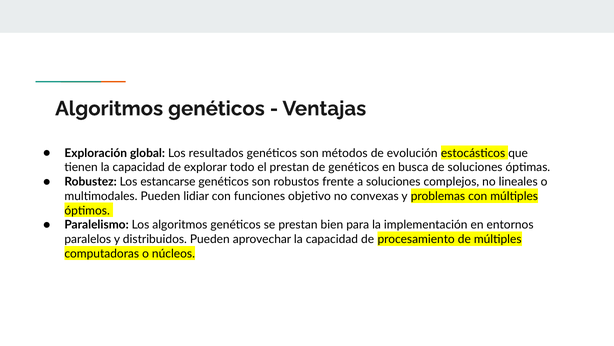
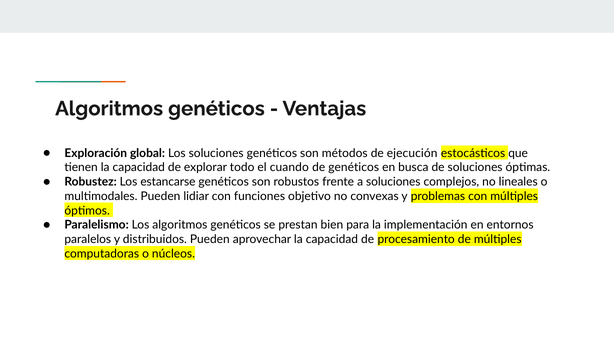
Los resultados: resultados -> soluciones
evolución: evolución -> ejecución
el prestan: prestan -> cuando
